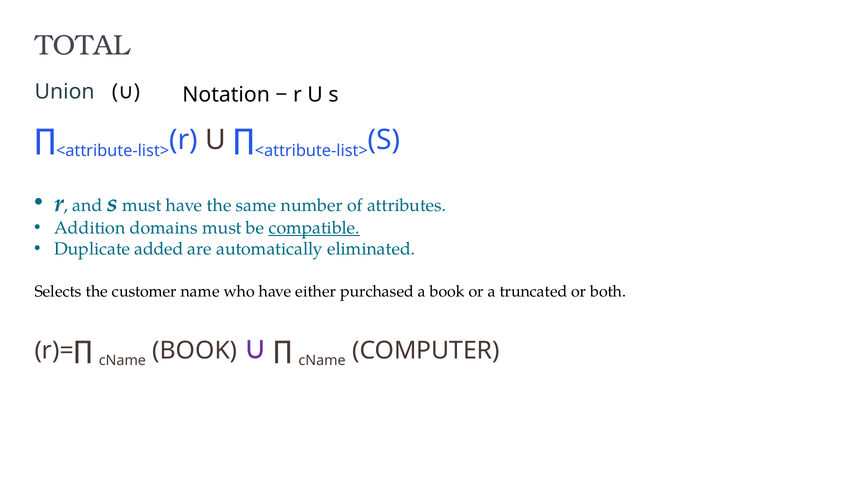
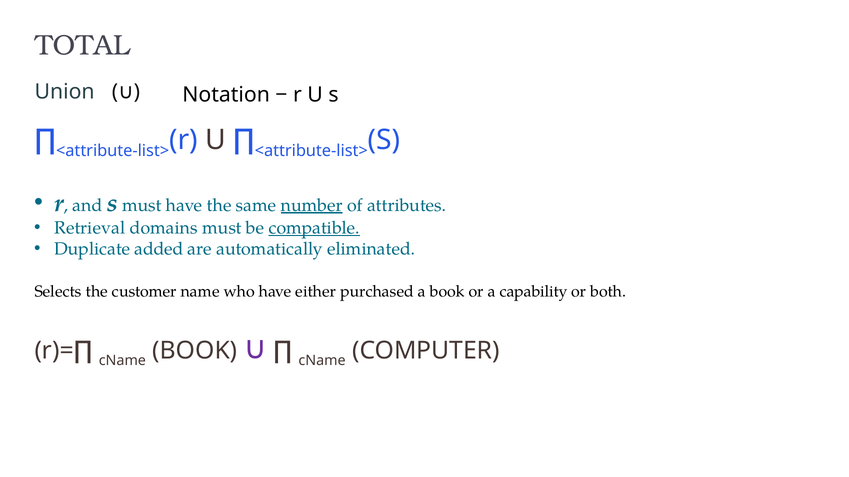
number underline: none -> present
Addition: Addition -> Retrieval
truncated: truncated -> capability
